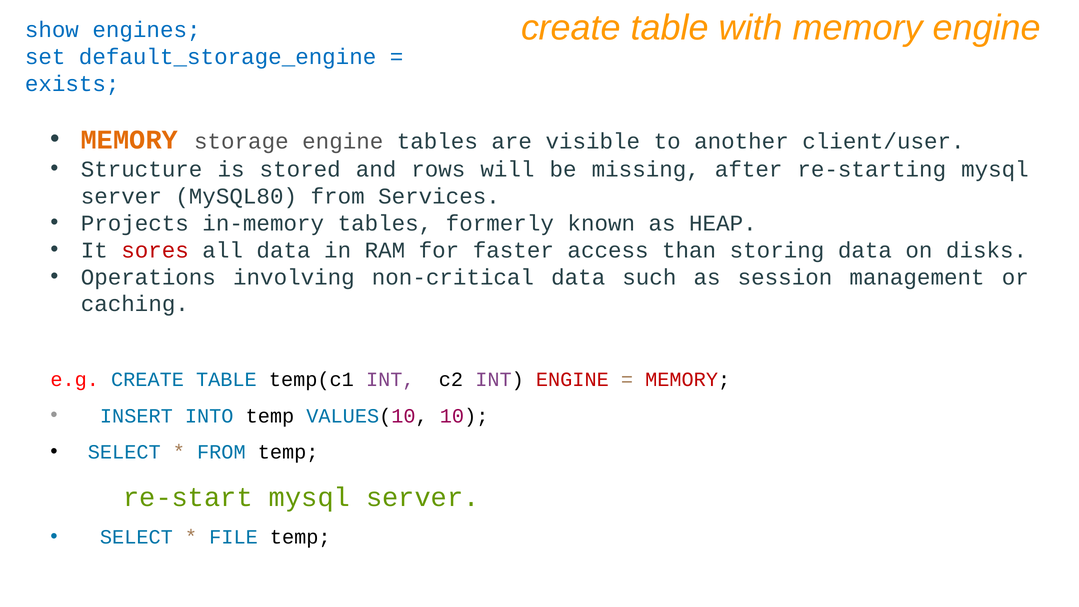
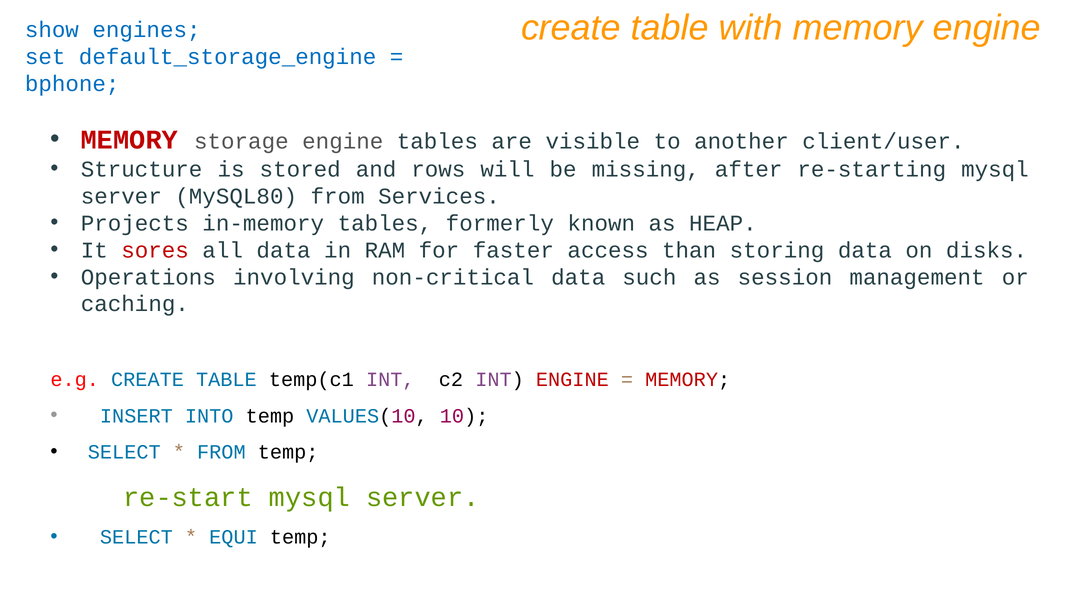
exists: exists -> bphone
MEMORY at (129, 140) colour: orange -> red
FILE: FILE -> EQUI
